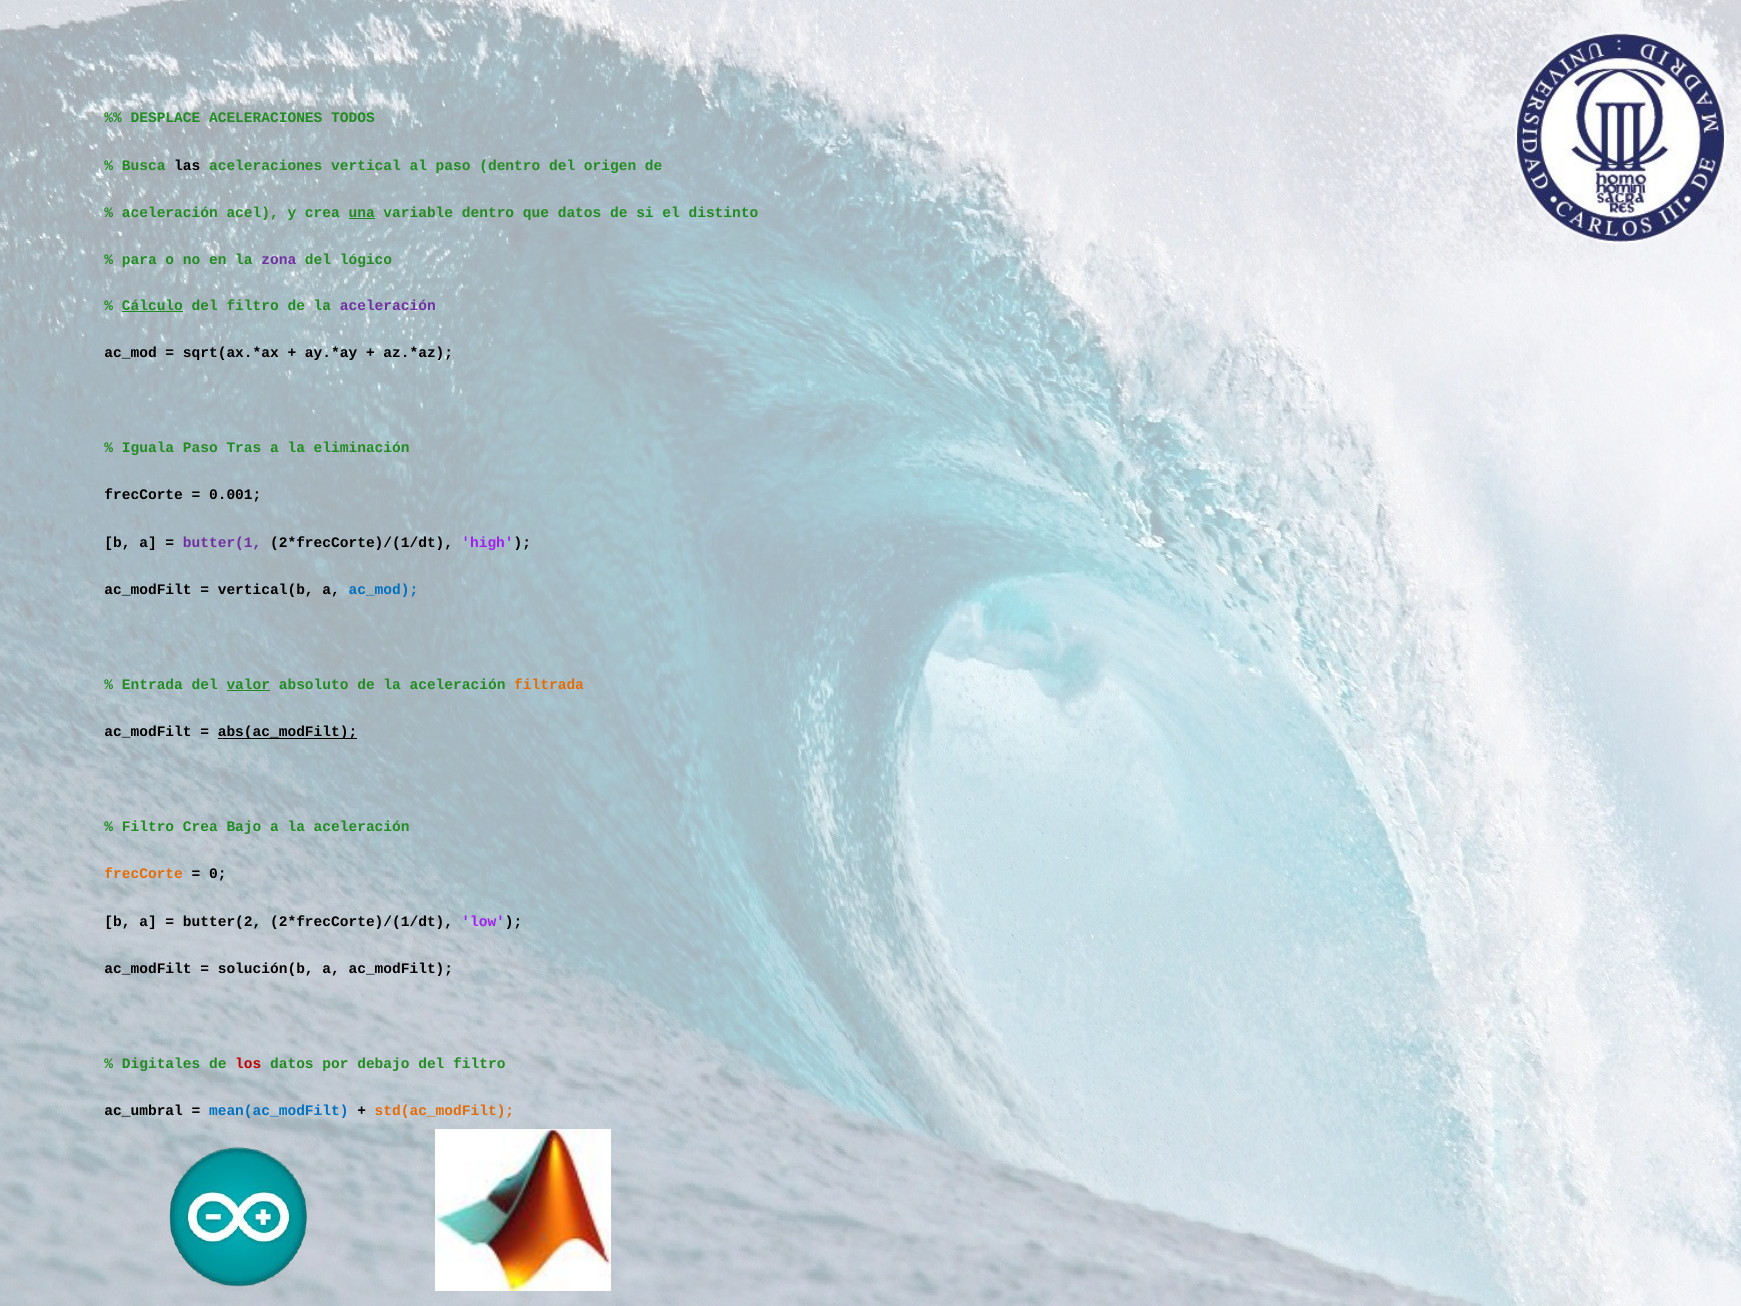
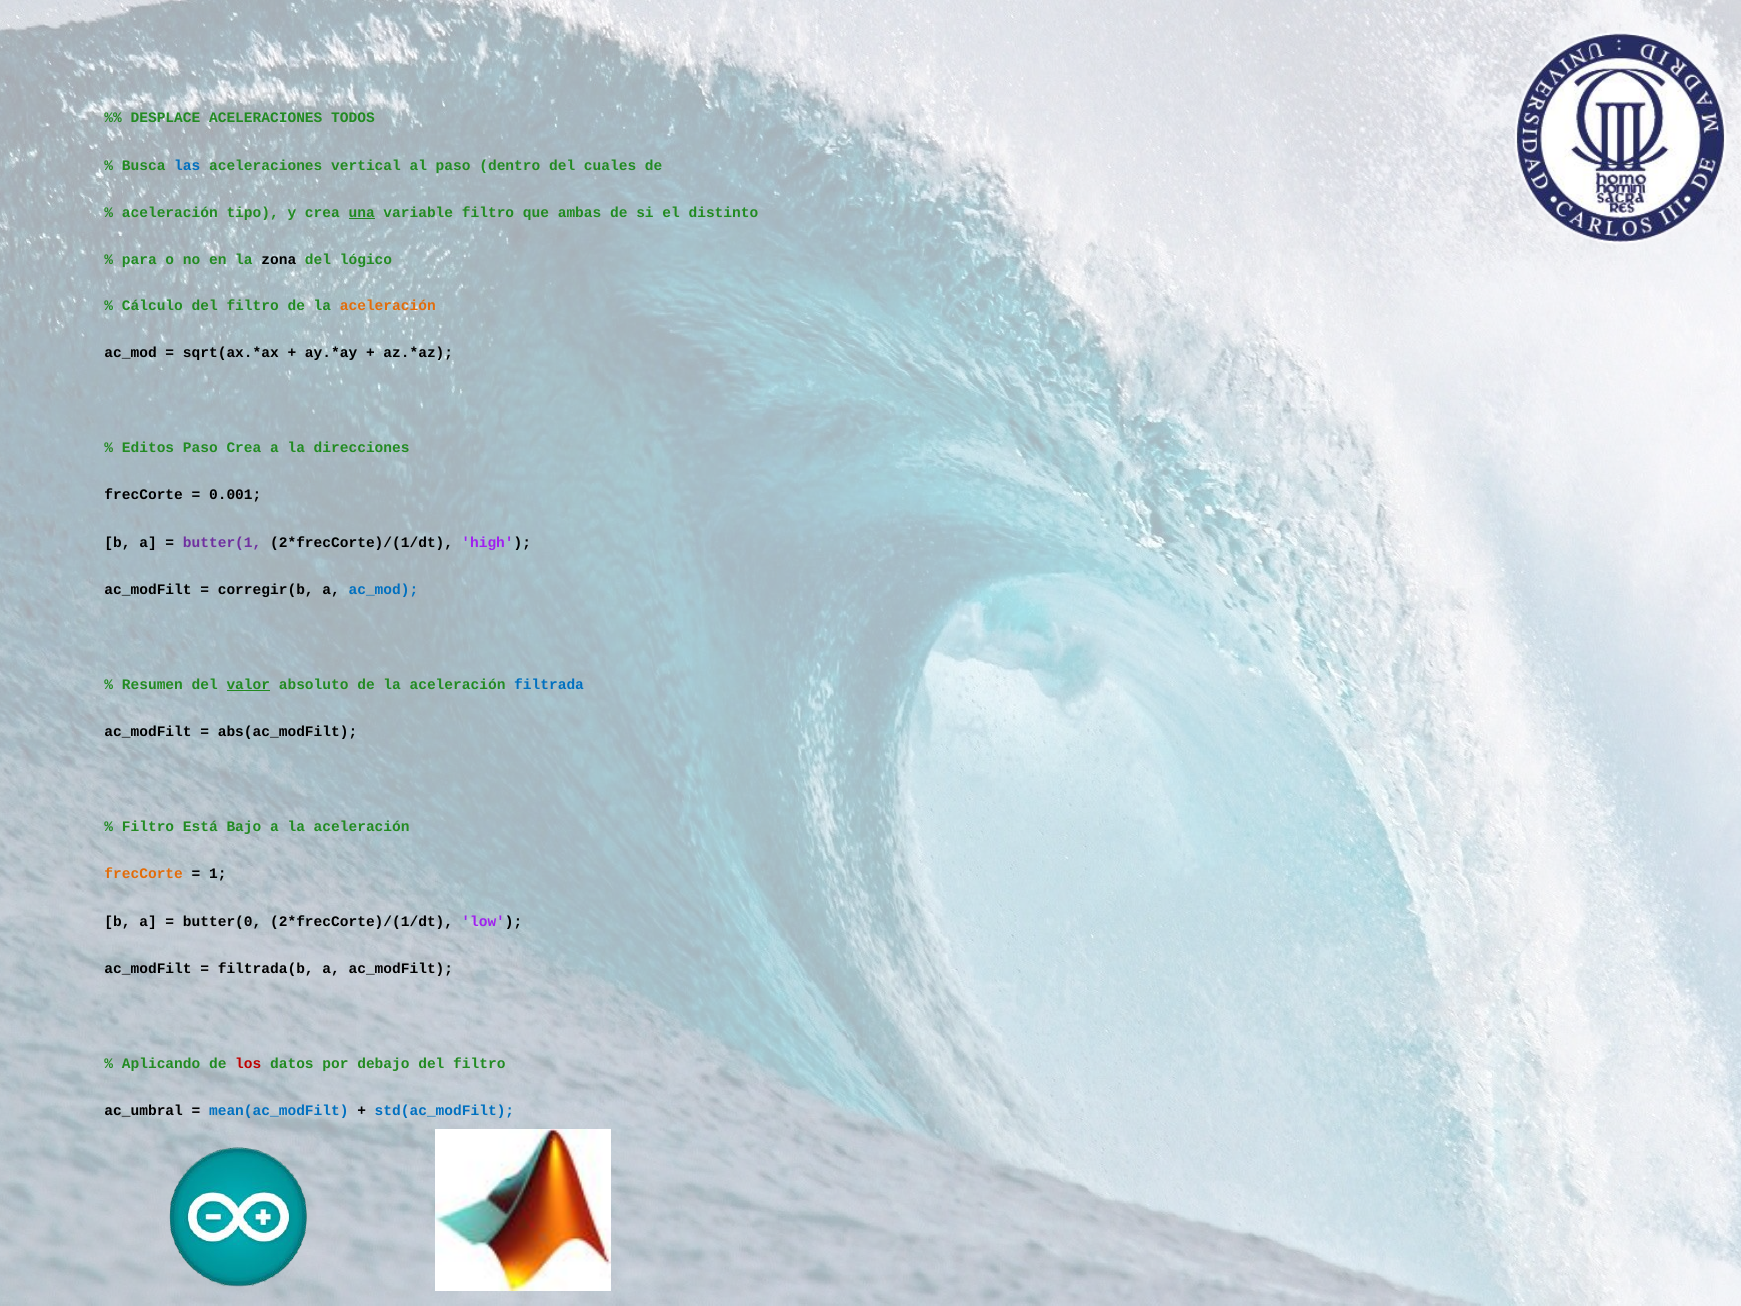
las colour: black -> blue
origen: origen -> cuales
acel: acel -> tipo
variable dentro: dentro -> filtro
que datos: datos -> ambas
zona colour: purple -> black
Cálculo underline: present -> none
aceleración at (388, 305) colour: purple -> orange
Iguala: Iguala -> Editos
Paso Tras: Tras -> Crea
eliminación: eliminación -> direcciones
vertical(b: vertical(b -> corregir(b
Entrada: Entrada -> Resumen
filtrada colour: orange -> blue
abs(ac_modFilt underline: present -> none
Filtro Crea: Crea -> Está
0: 0 -> 1
butter(2: butter(2 -> butter(0
solución(b: solución(b -> filtrada(b
Digitales: Digitales -> Aplicando
std(ac_modFilt colour: orange -> blue
